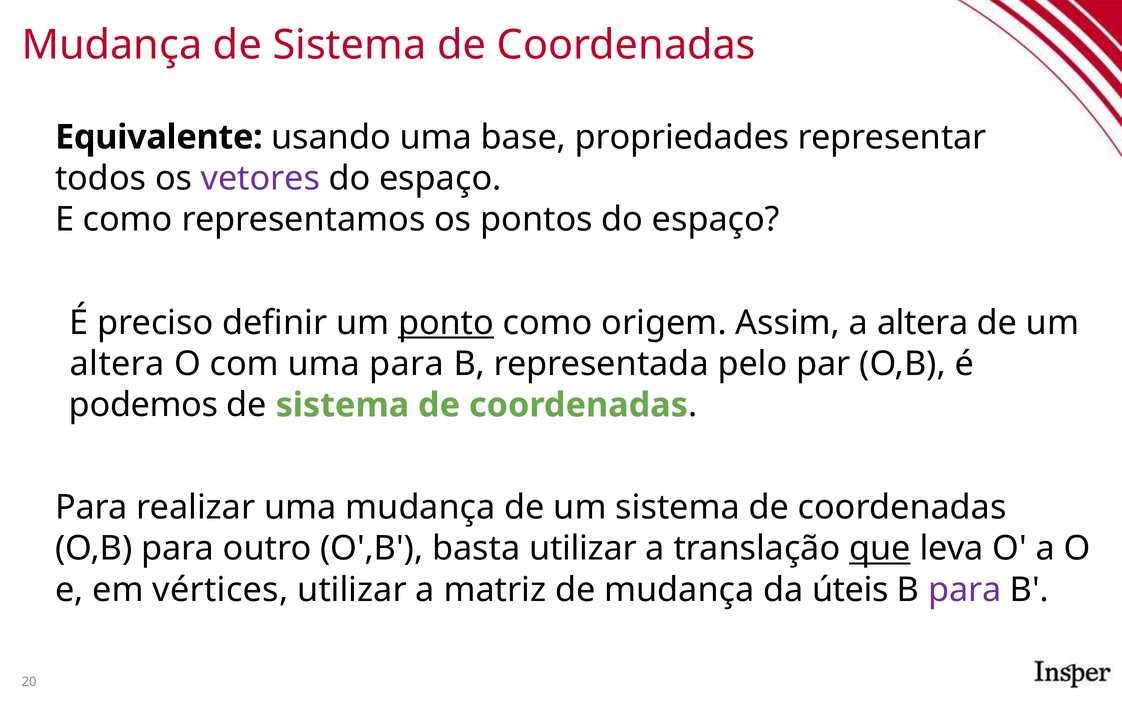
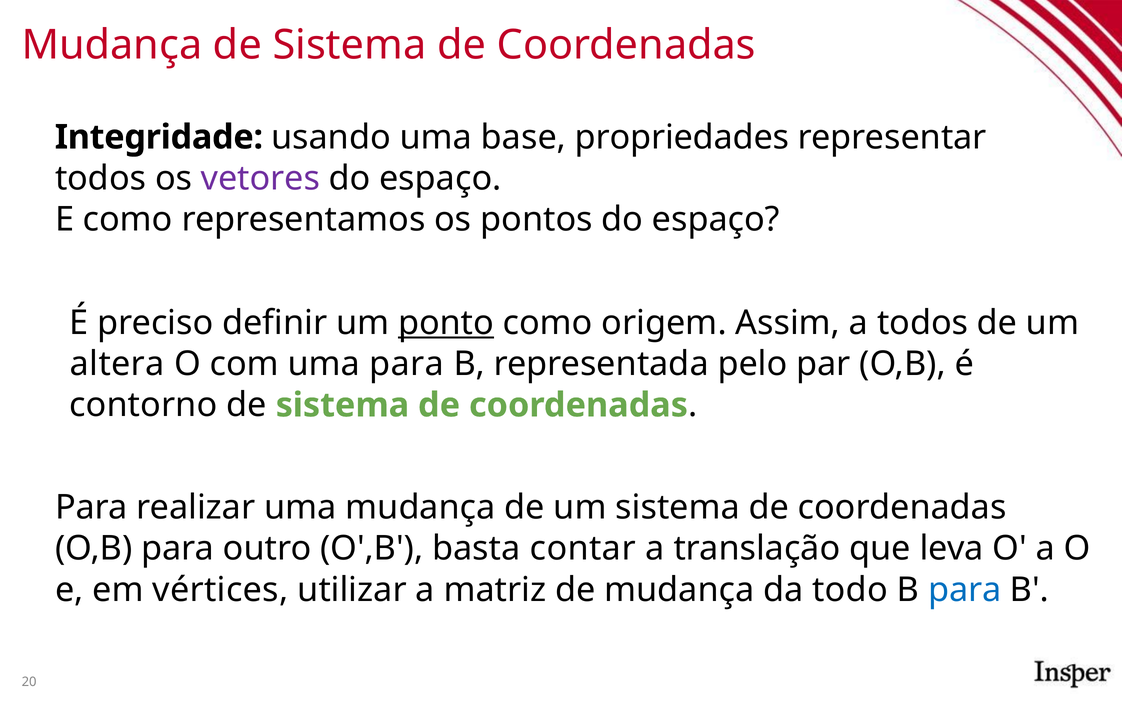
Equivalente: Equivalente -> Integridade
a altera: altera -> todos
podemos: podemos -> contorno
basta utilizar: utilizar -> contar
que underline: present -> none
úteis: úteis -> todo
para at (965, 590) colour: purple -> blue
